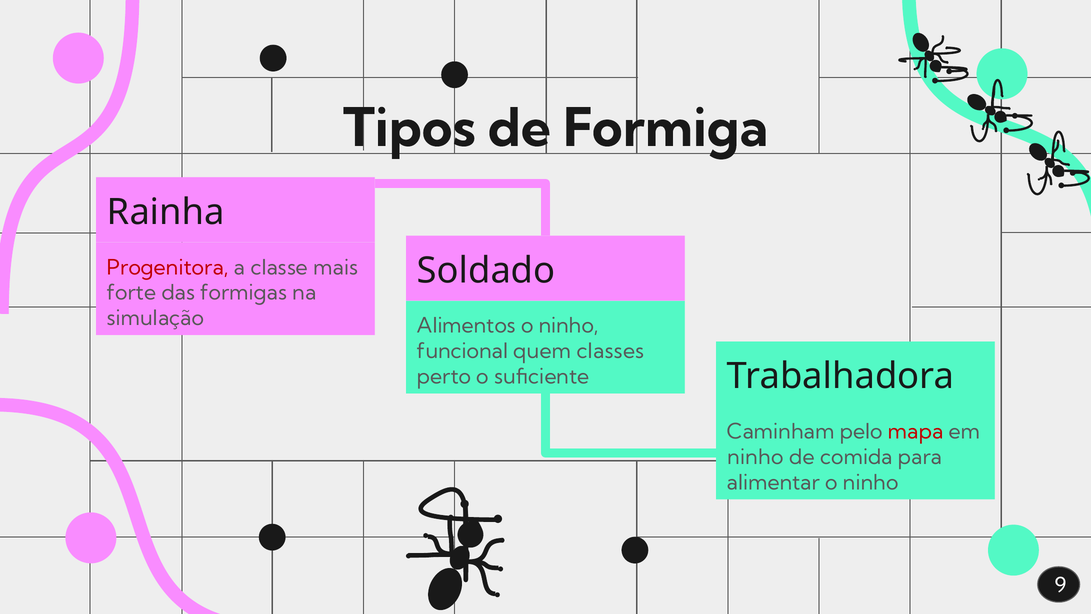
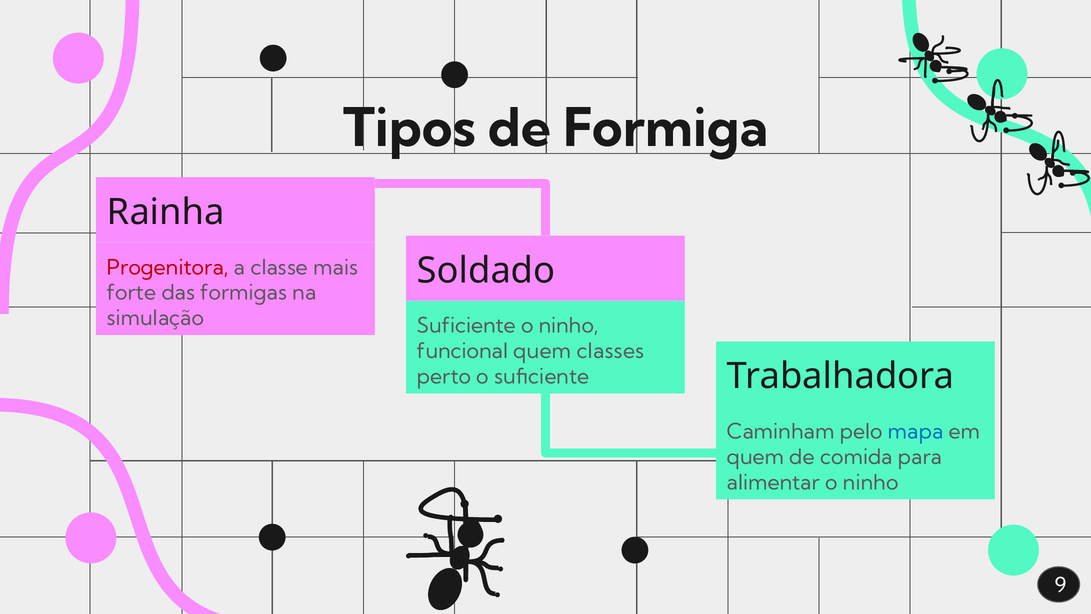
simulação Alimentos: Alimentos -> Suficiente
mapa colour: red -> blue
ninho at (756, 457): ninho -> quem
